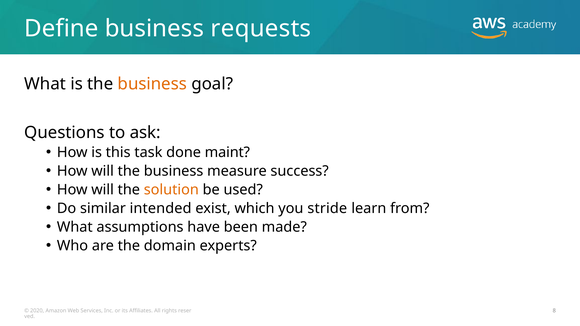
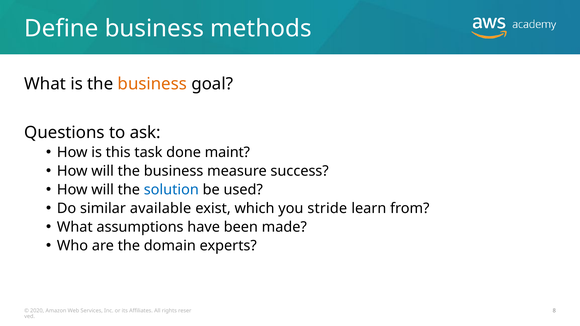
requests: requests -> methods
solution colour: orange -> blue
intended: intended -> available
